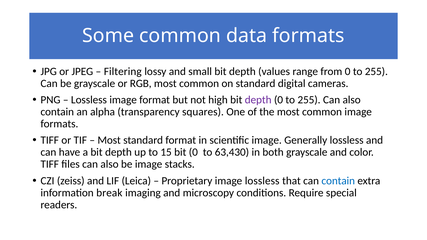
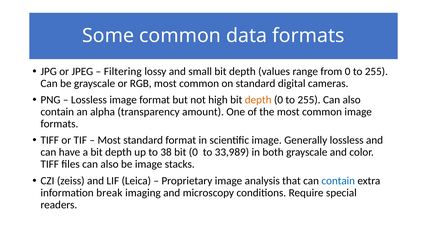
depth at (258, 100) colour: purple -> orange
squares: squares -> amount
15: 15 -> 38
63,430: 63,430 -> 33,989
image lossless: lossless -> analysis
